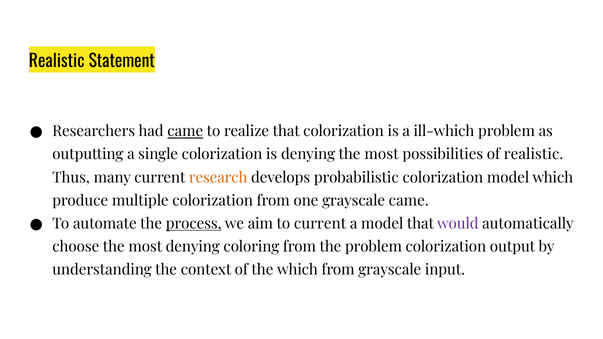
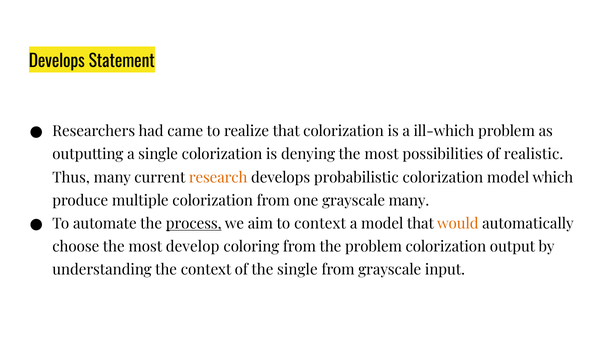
Realistic at (57, 62): Realistic -> Develops
came at (185, 131) underline: present -> none
grayscale came: came -> many
to current: current -> context
would colour: purple -> orange
most denying: denying -> develop
the which: which -> single
